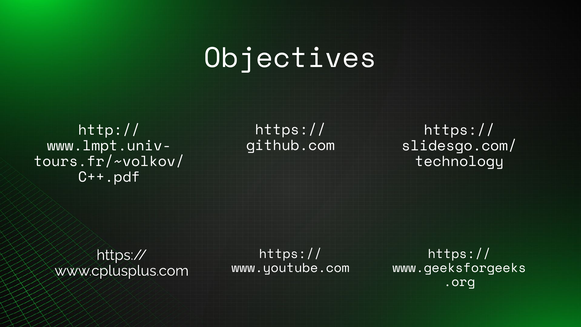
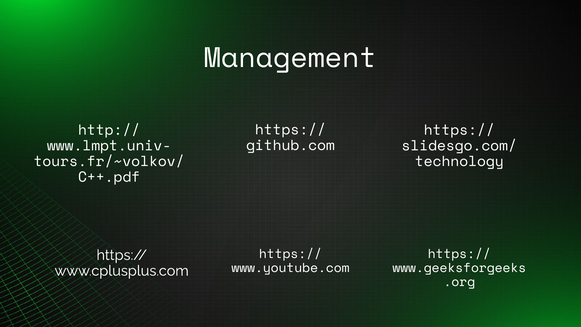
Objectives: Objectives -> Management
